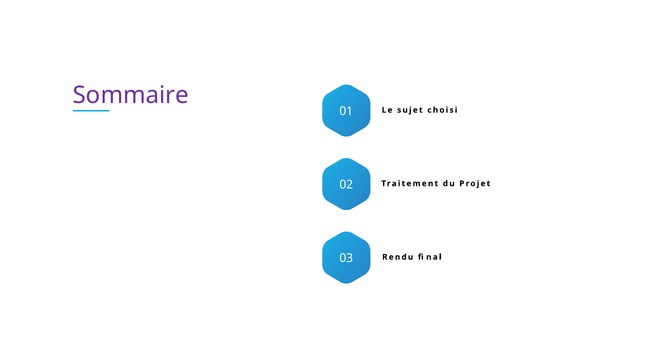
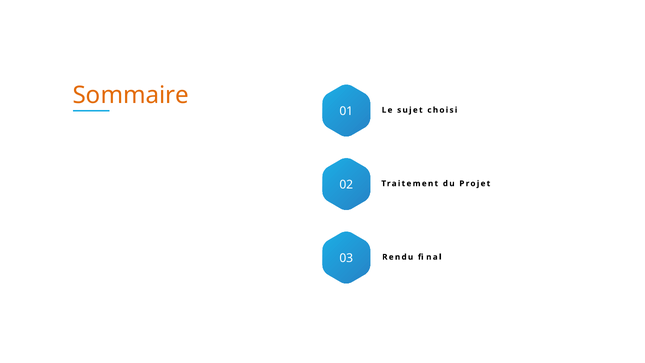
Sommaire colour: purple -> orange
